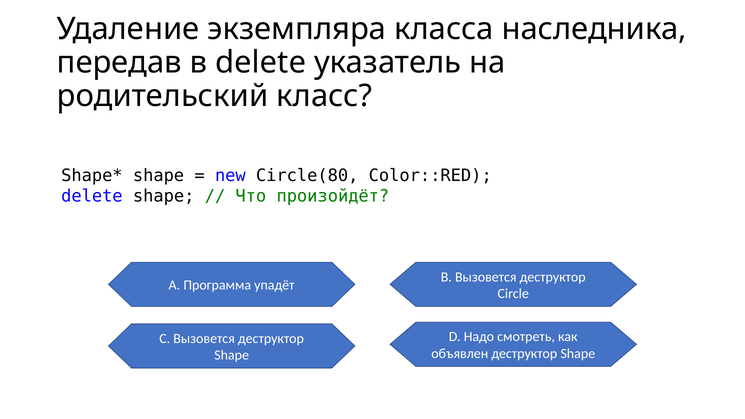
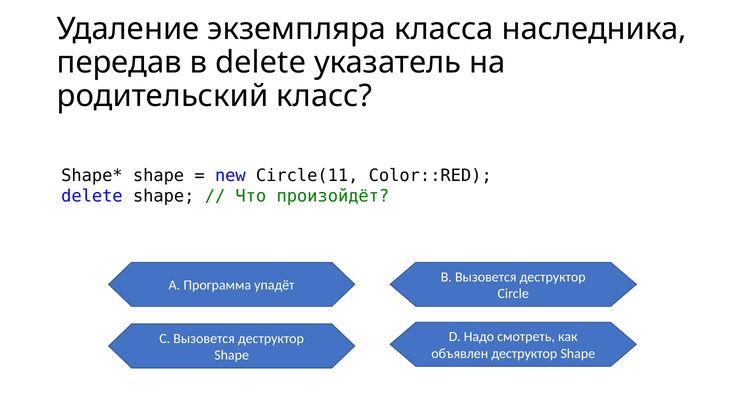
Circle(80: Circle(80 -> Circle(11
